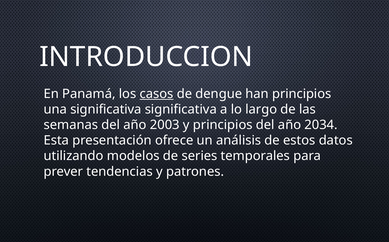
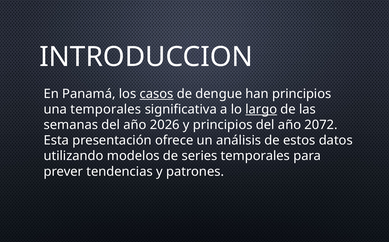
una significativa: significativa -> temporales
largo underline: none -> present
2003: 2003 -> 2026
2034: 2034 -> 2072
